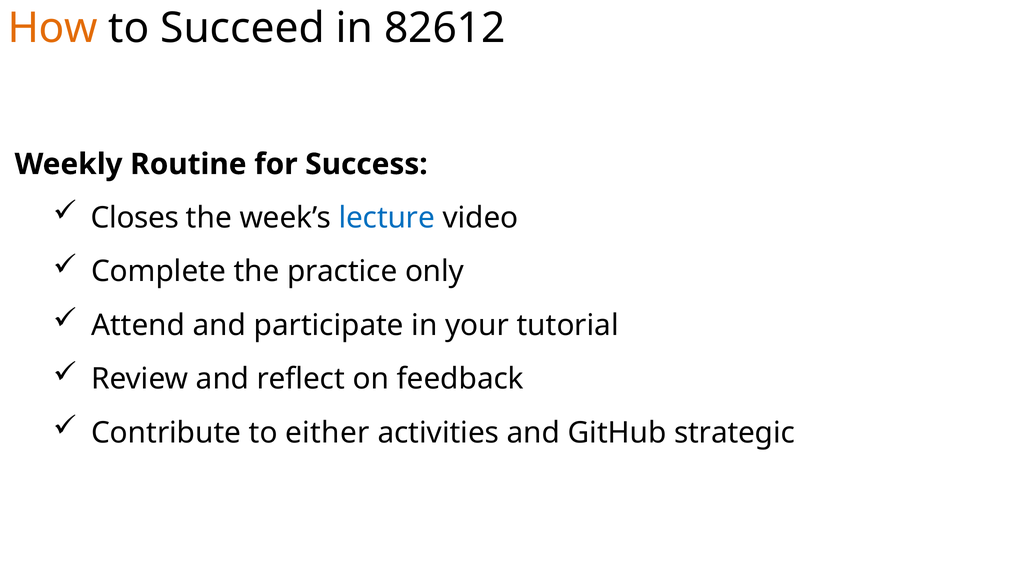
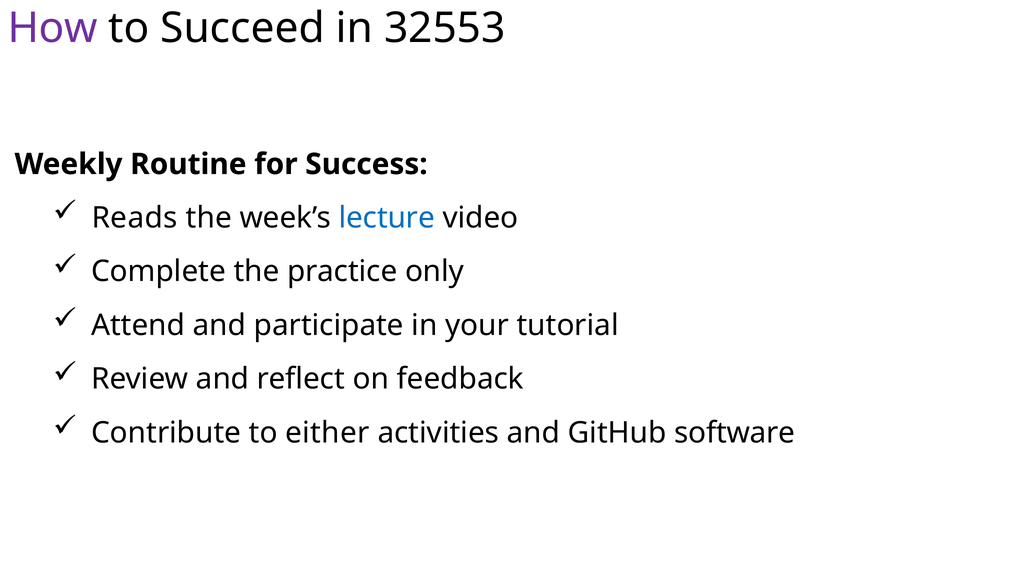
How colour: orange -> purple
82612: 82612 -> 32553
Closes: Closes -> Reads
strategic: strategic -> software
